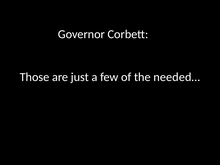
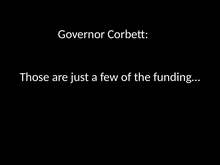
needed…: needed… -> funding…
